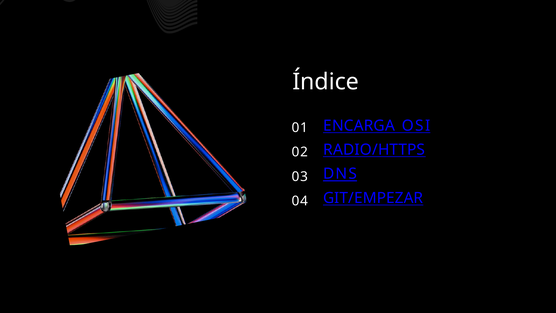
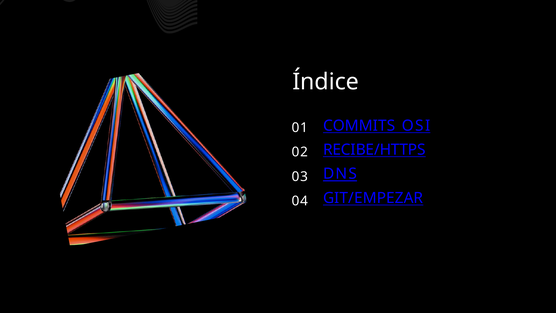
ENCARGA: ENCARGA -> COMMITS
RADIO/HTTPS: RADIO/HTTPS -> RECIBE/HTTPS
